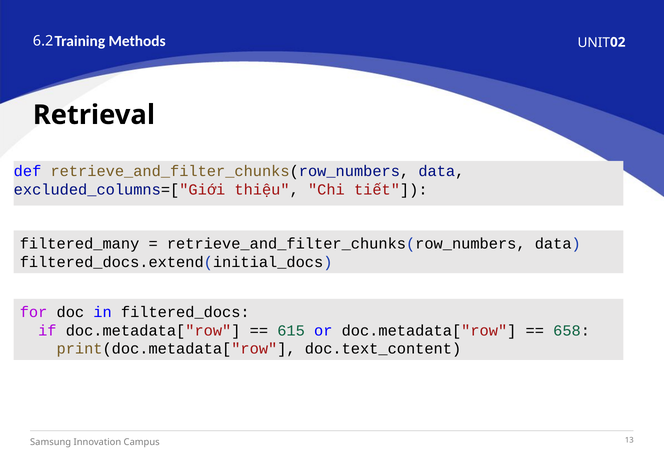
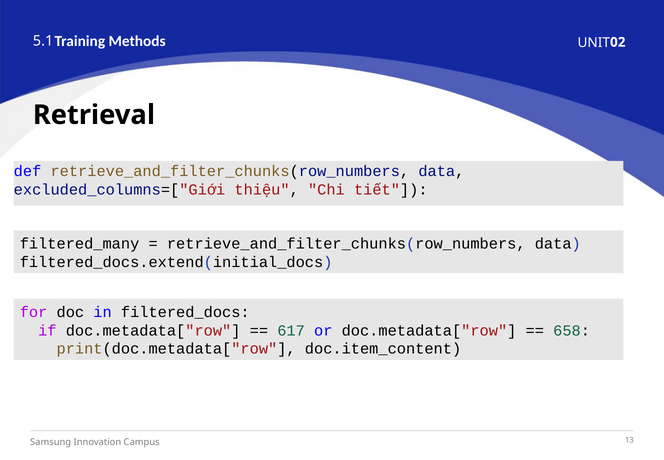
6.2: 6.2 -> 5.1
615: 615 -> 617
doc.text_content: doc.text_content -> doc.item_content
